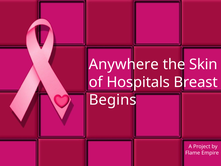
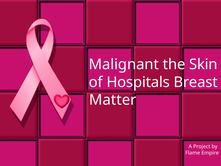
Anywhere: Anywhere -> Malignant
Begins: Begins -> Matter
